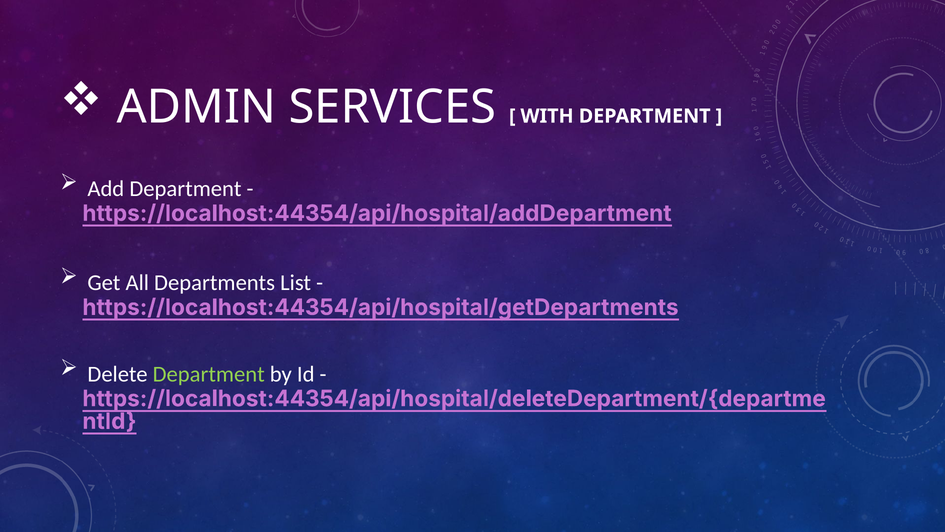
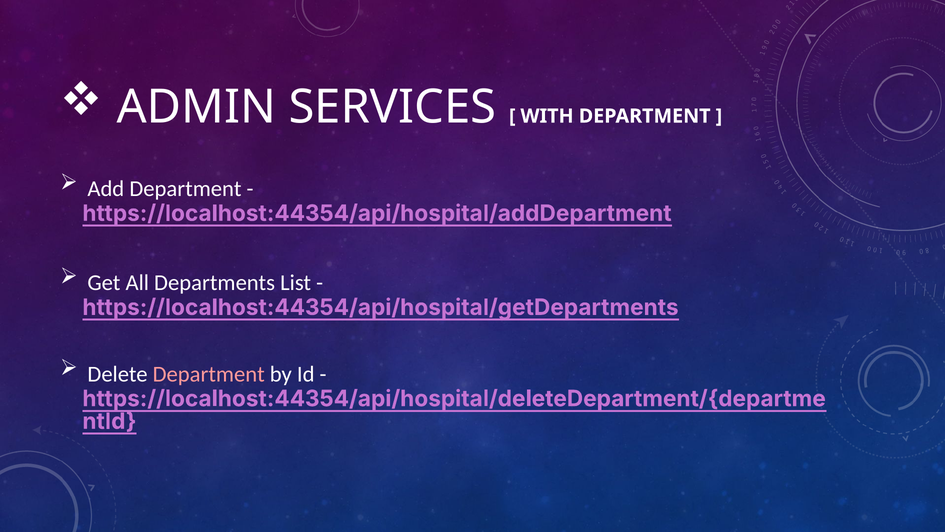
Department at (209, 374) colour: light green -> pink
